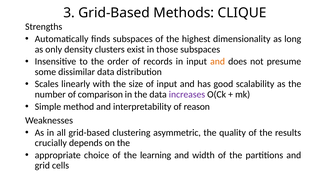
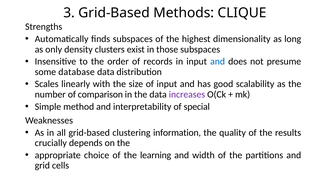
and at (218, 61) colour: orange -> blue
dissimilar: dissimilar -> database
reason: reason -> special
asymmetric: asymmetric -> information
